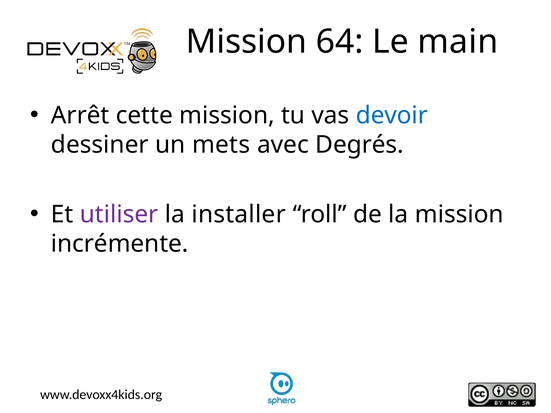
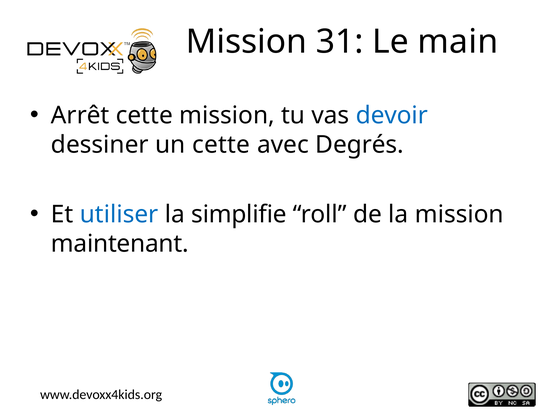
64: 64 -> 31
un mets: mets -> cette
utiliser colour: purple -> blue
installer: installer -> simplifie
incrémente: incrémente -> maintenant
